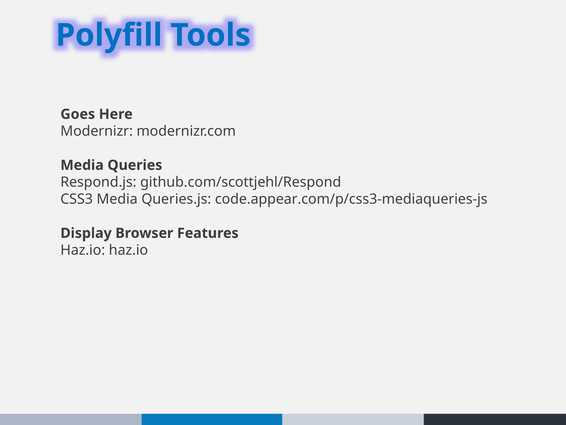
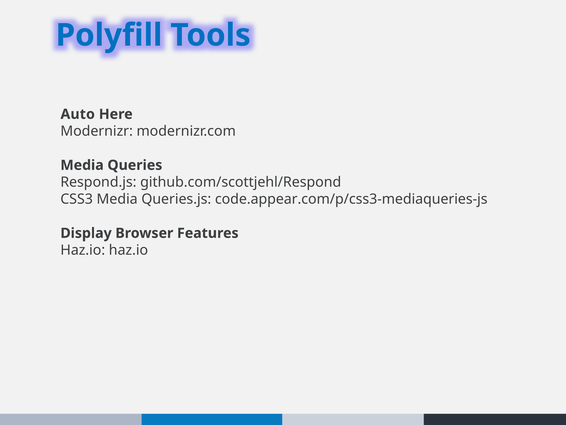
Goes: Goes -> Auto
